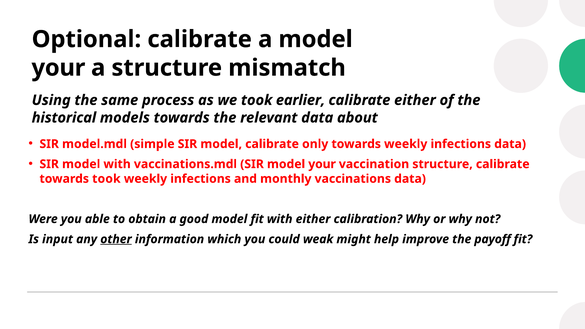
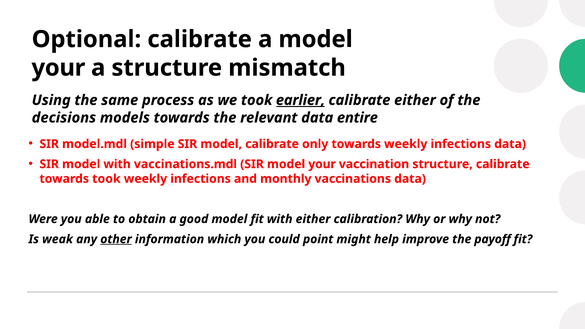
earlier underline: none -> present
historical: historical -> decisions
about: about -> entire
input: input -> weak
weak: weak -> point
